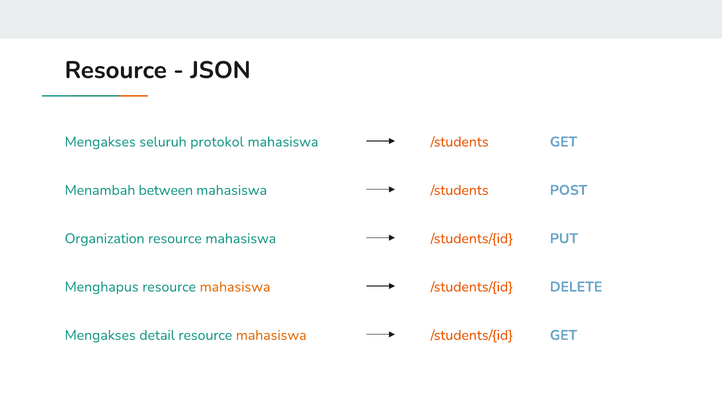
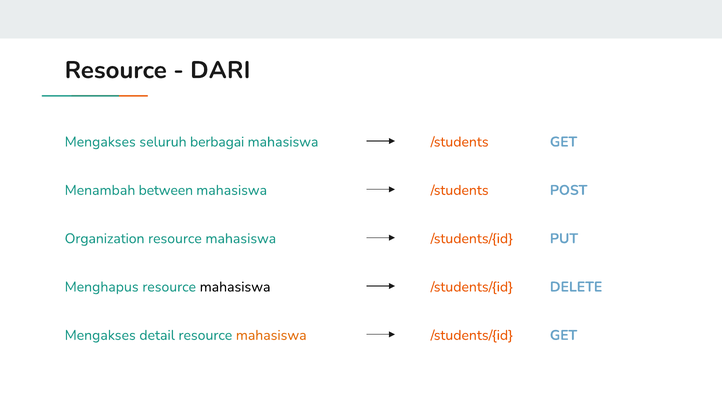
JSON: JSON -> DARI
protokol: protokol -> berbagai
mahasiswa at (235, 287) colour: orange -> black
